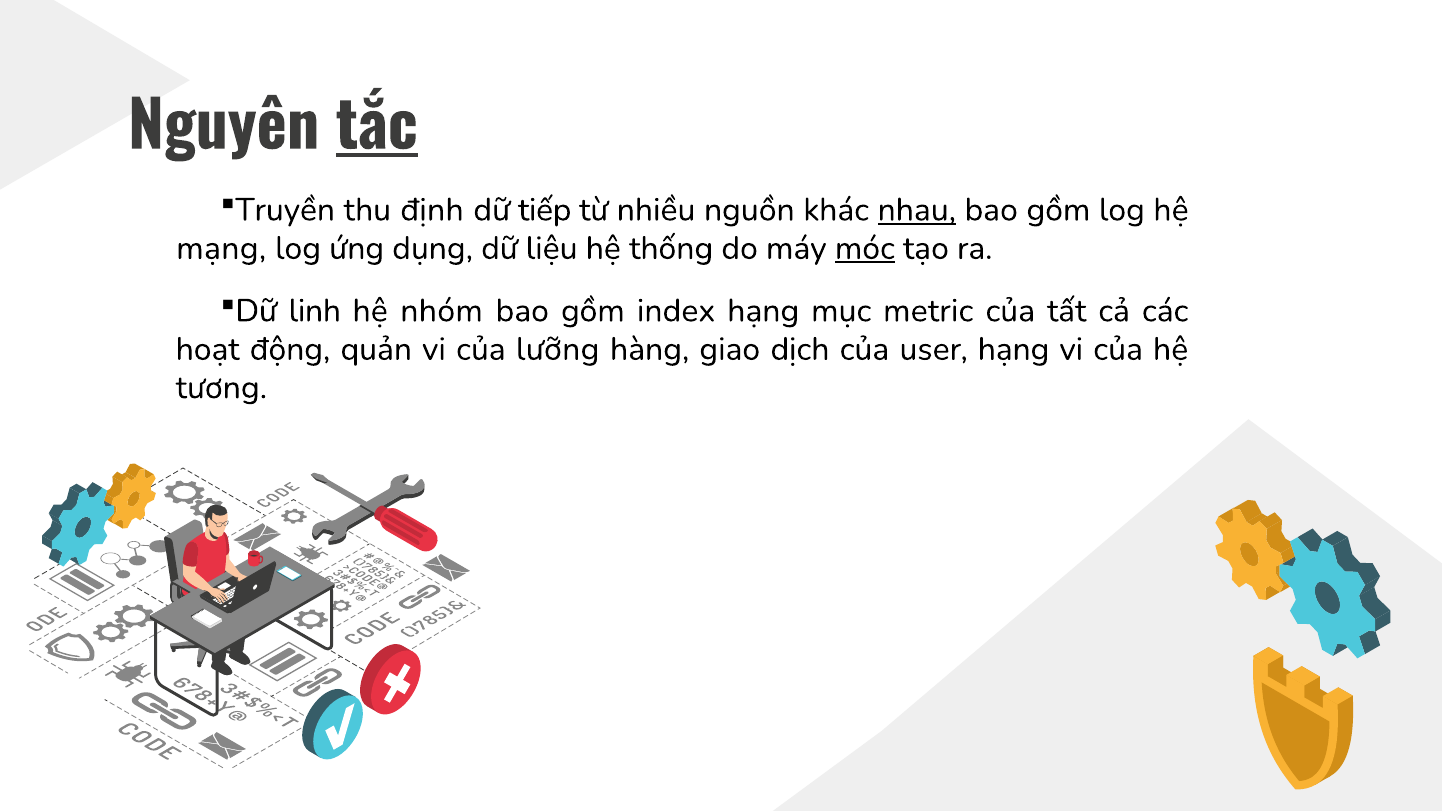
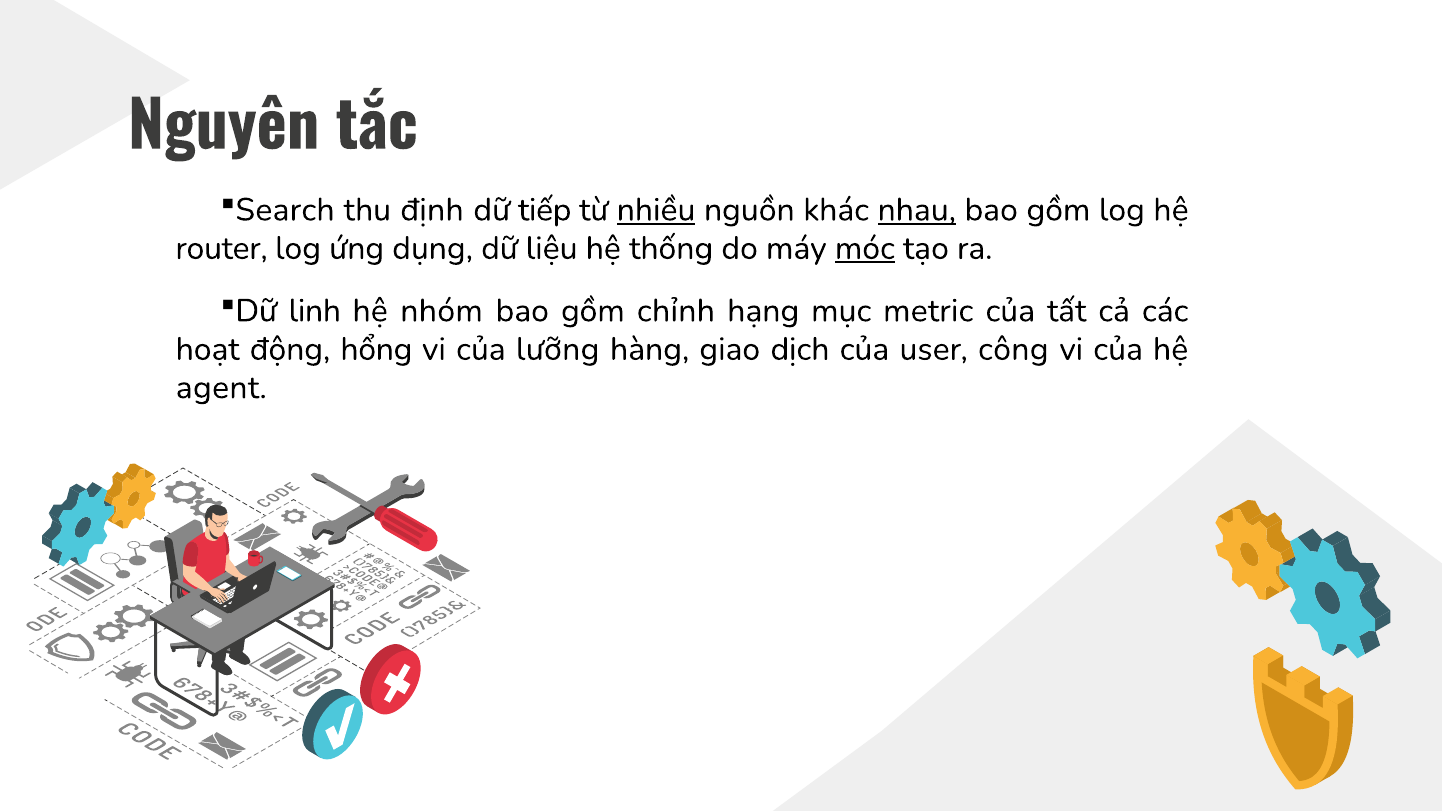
tắc underline: present -> none
Truyền: Truyền -> Search
nhiều underline: none -> present
mạng: mạng -> router
index: index -> chỉnh
quản: quản -> hổng
user hạng: hạng -> công
tương: tương -> agent
